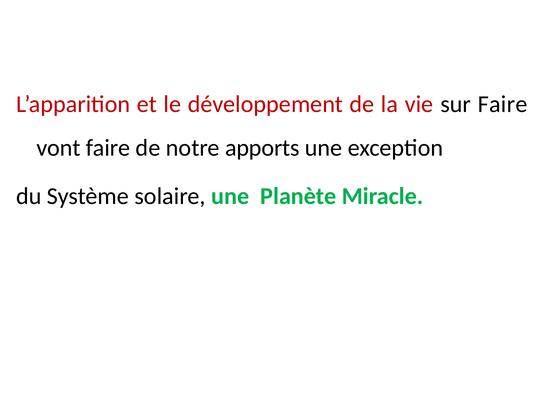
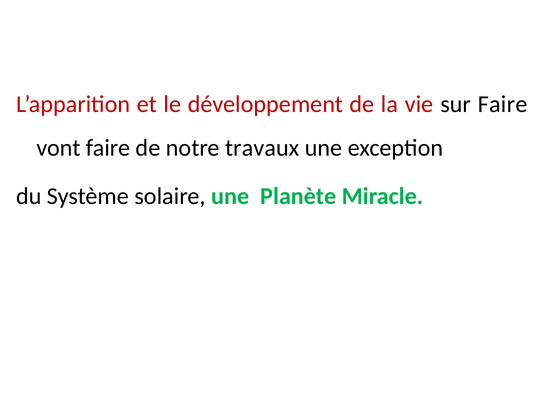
apports: apports -> travaux
